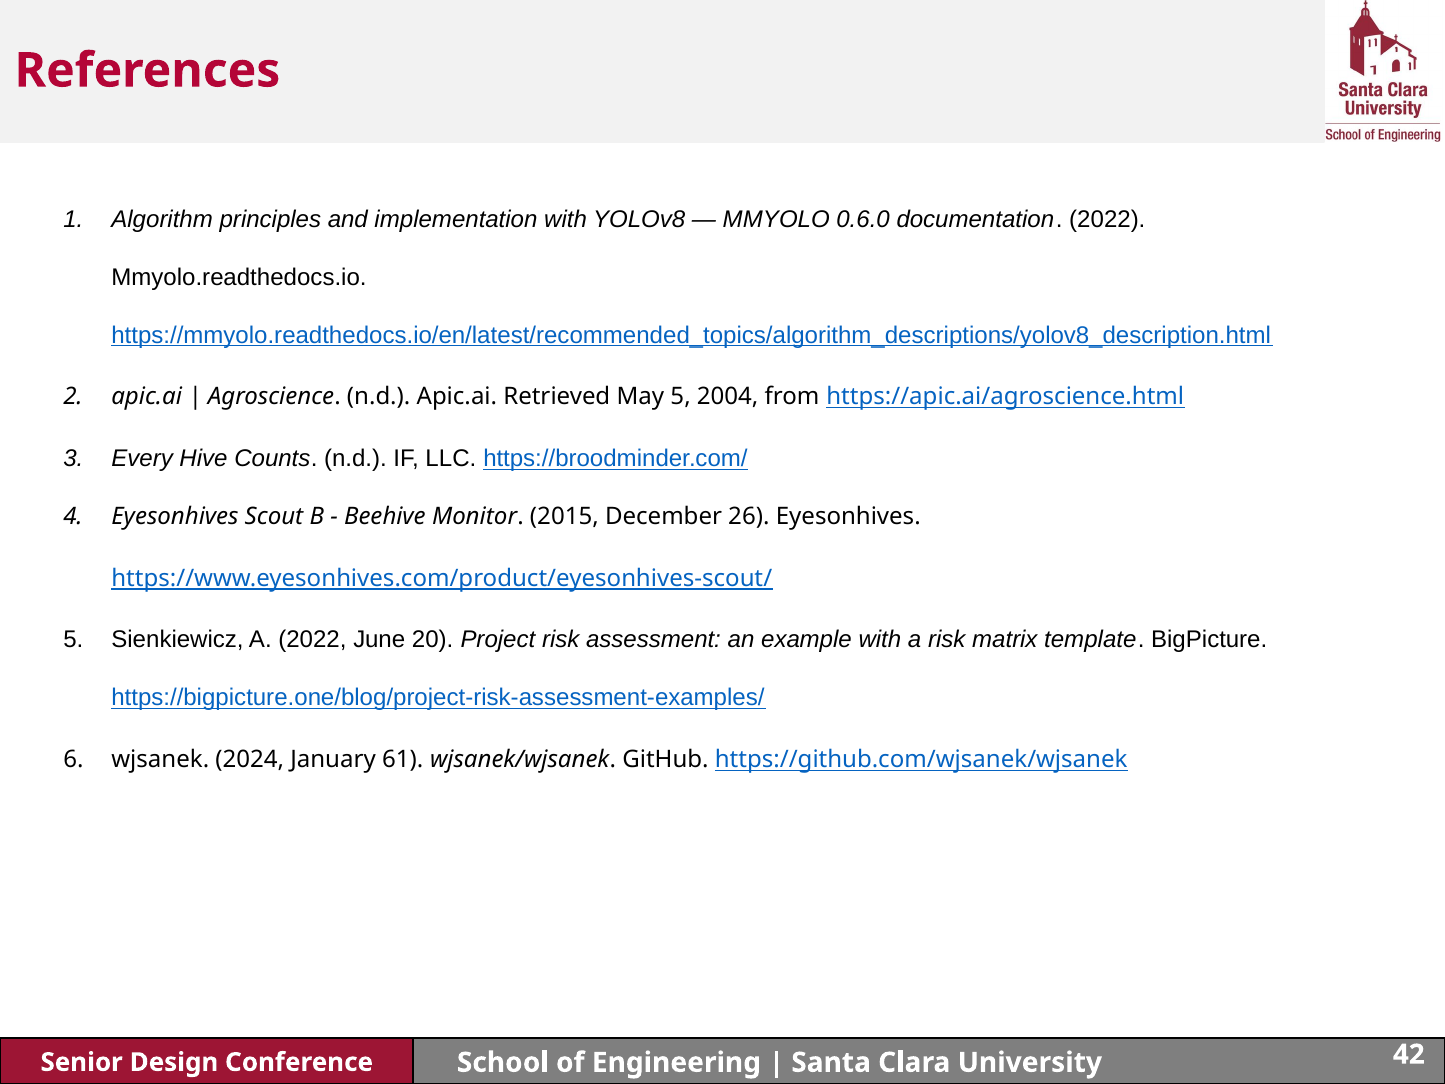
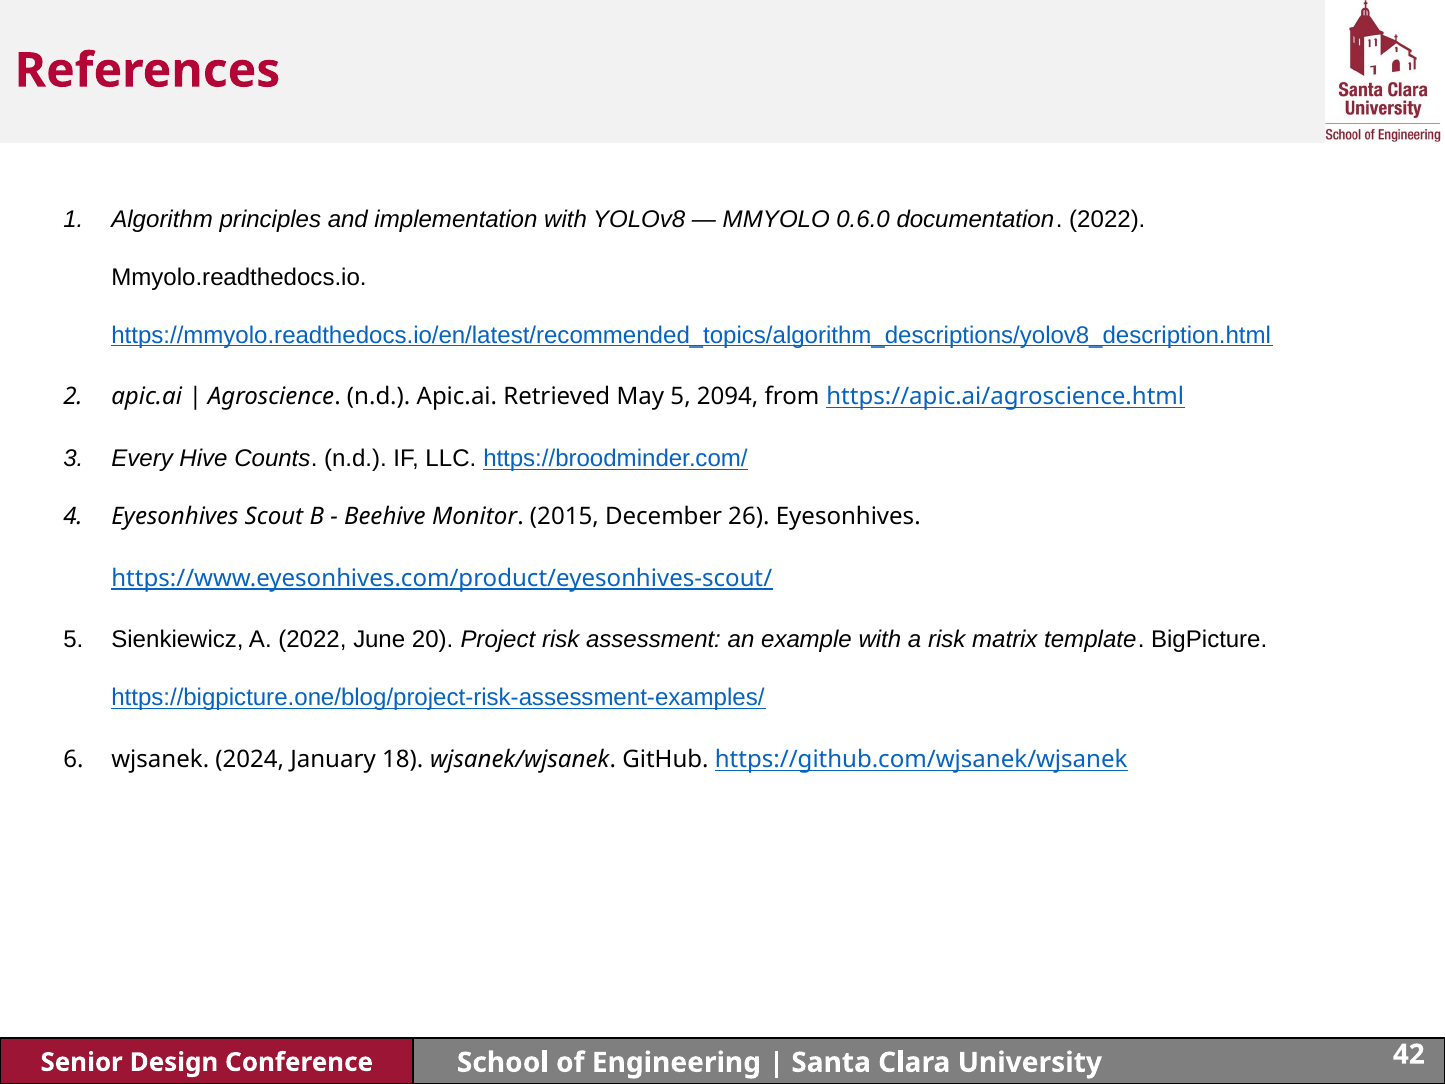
2004: 2004 -> 2094
61: 61 -> 18
